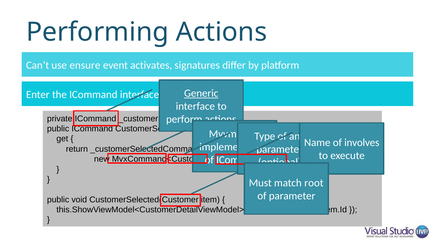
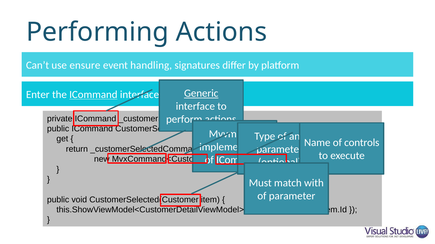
activates: activates -> handling
ICommand at (93, 95) underline: none -> present
involves: involves -> controls
root: root -> with
